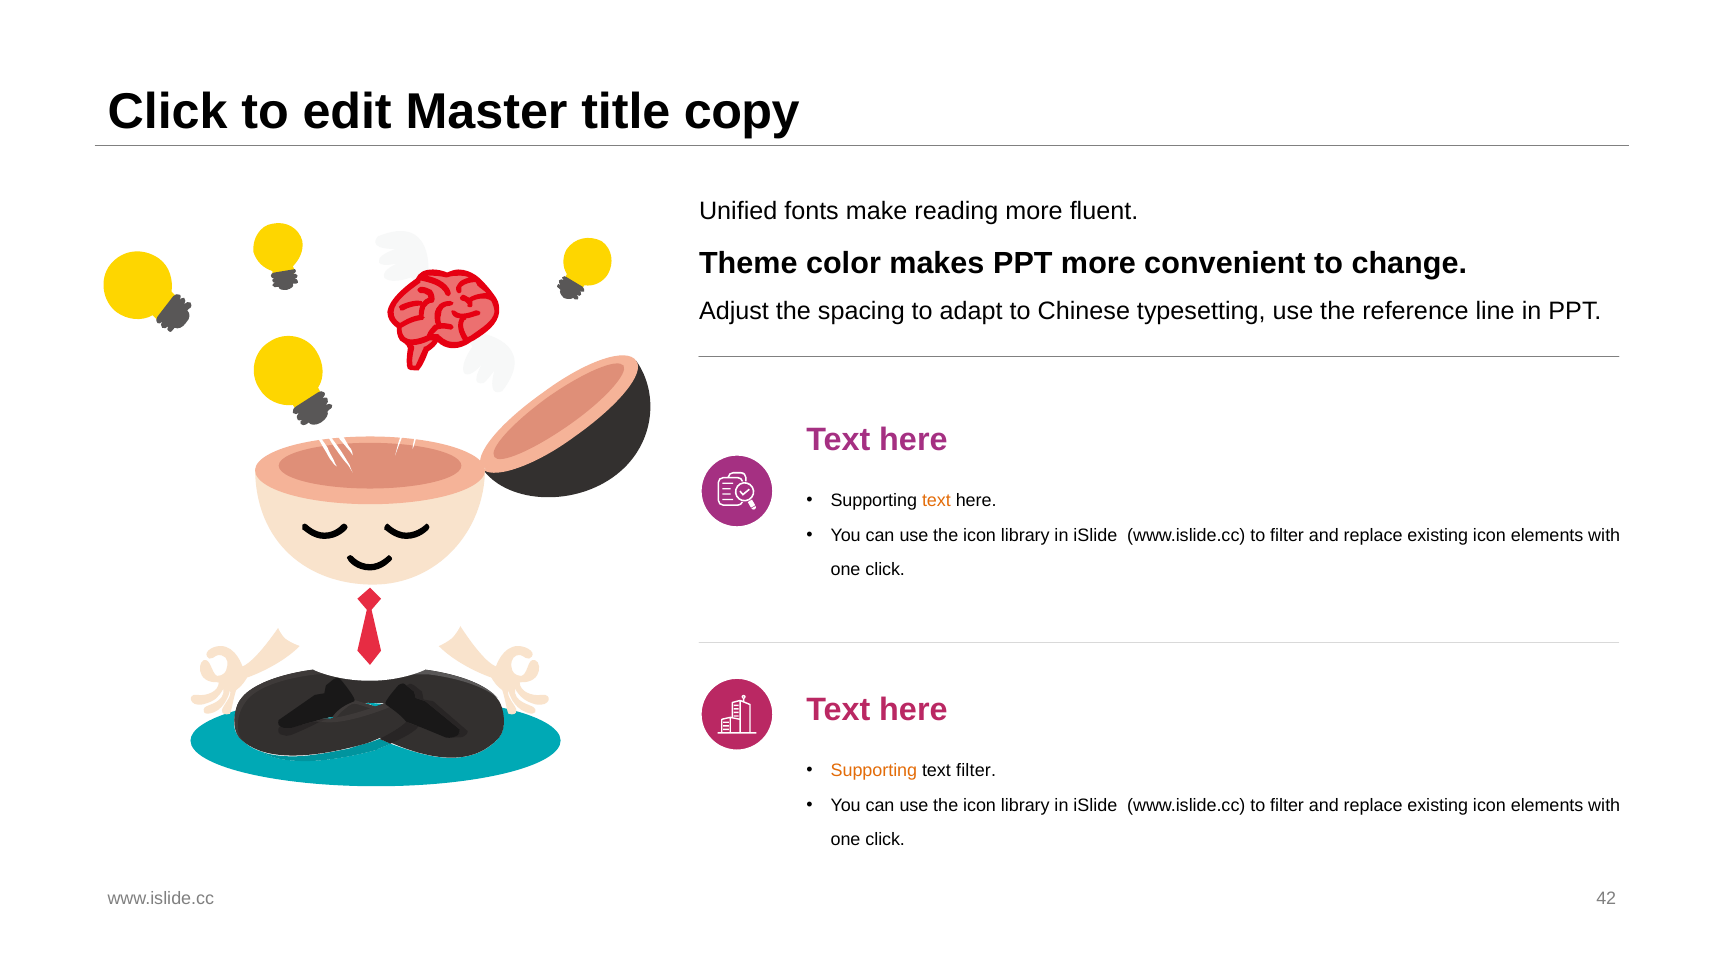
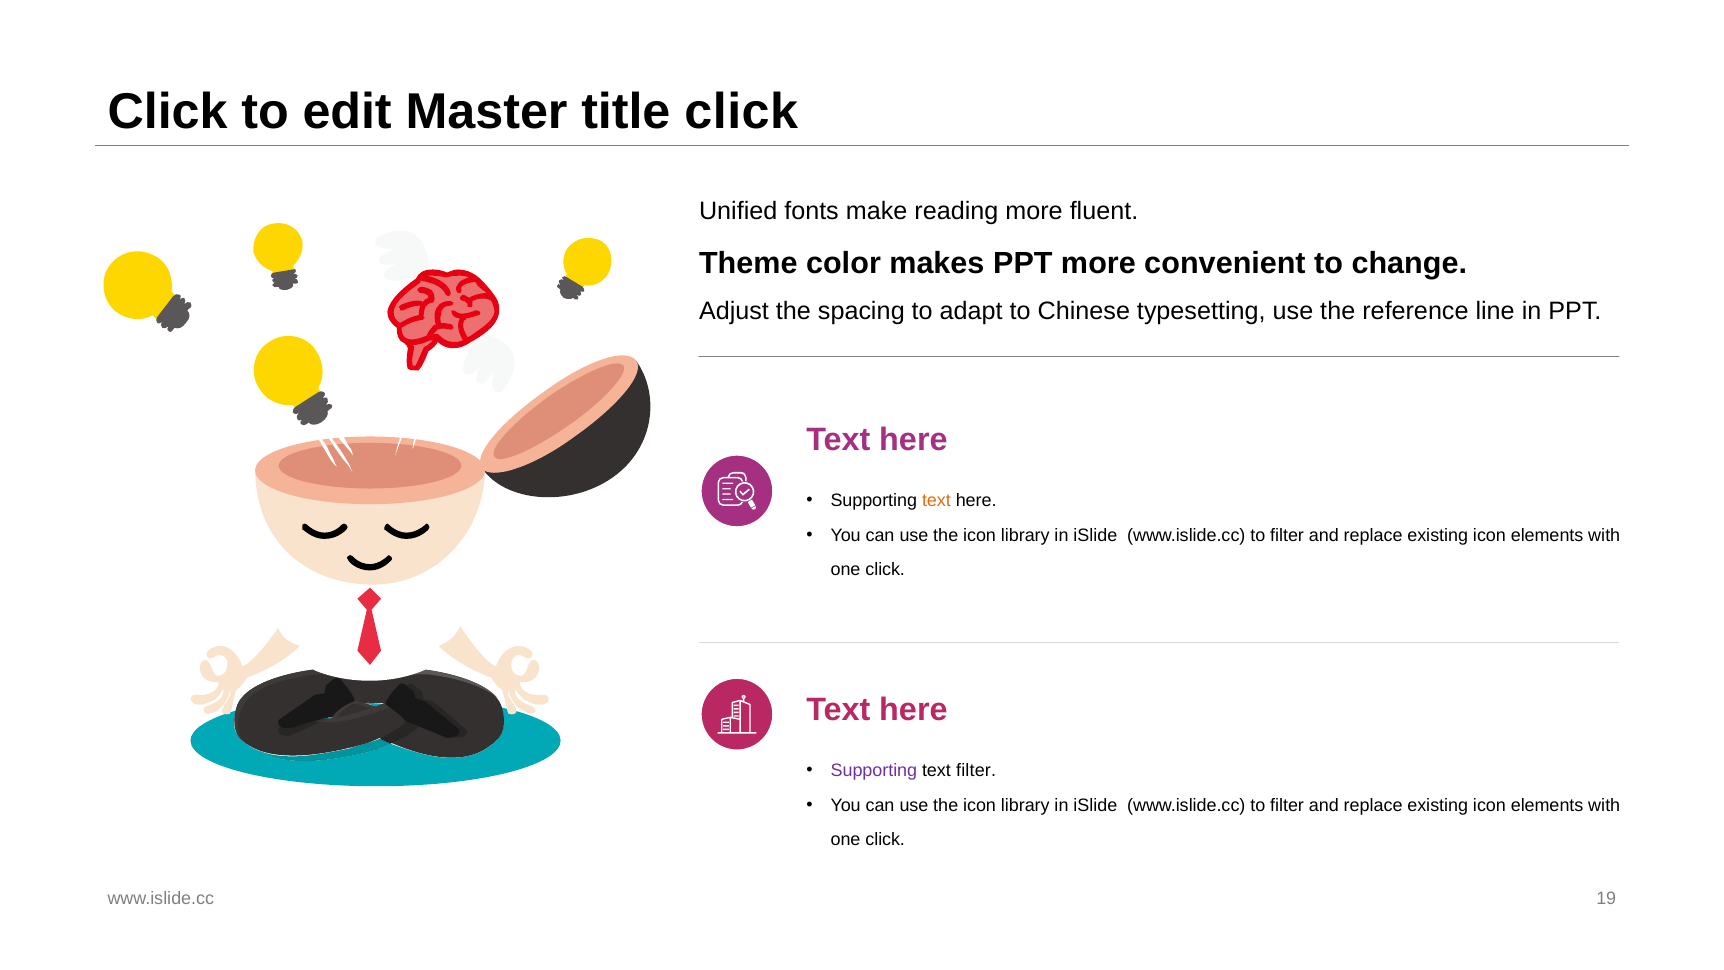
title copy: copy -> click
Supporting at (874, 771) colour: orange -> purple
42: 42 -> 19
